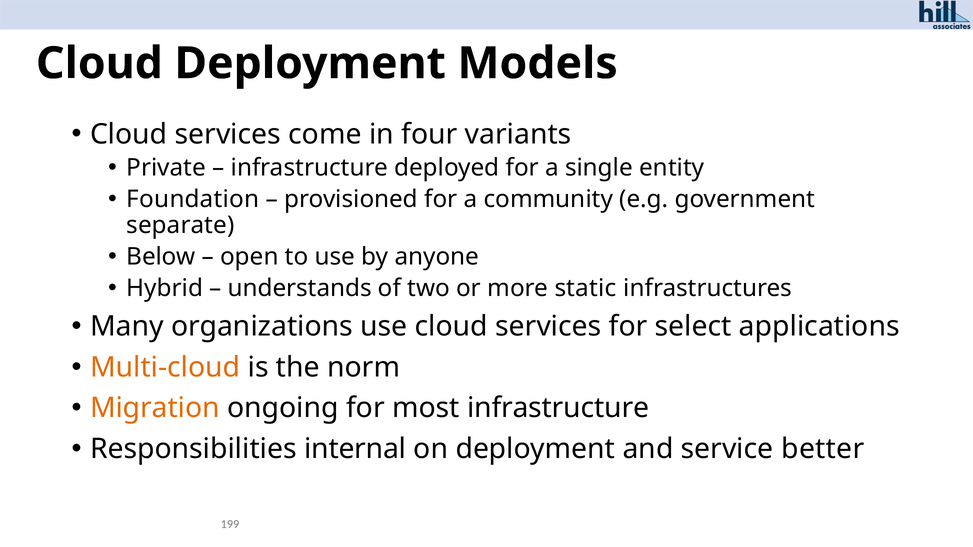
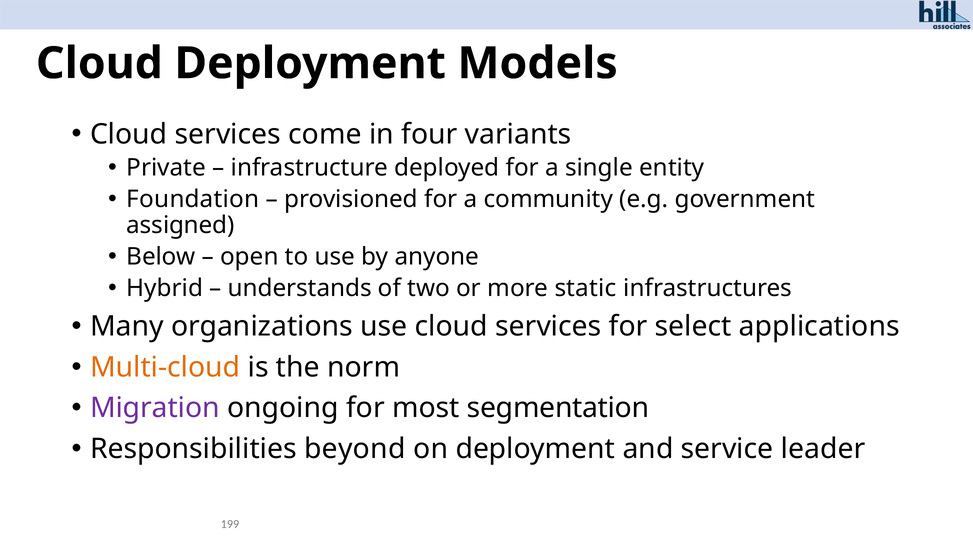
separate: separate -> assigned
Migration colour: orange -> purple
most infrastructure: infrastructure -> segmentation
internal: internal -> beyond
better: better -> leader
